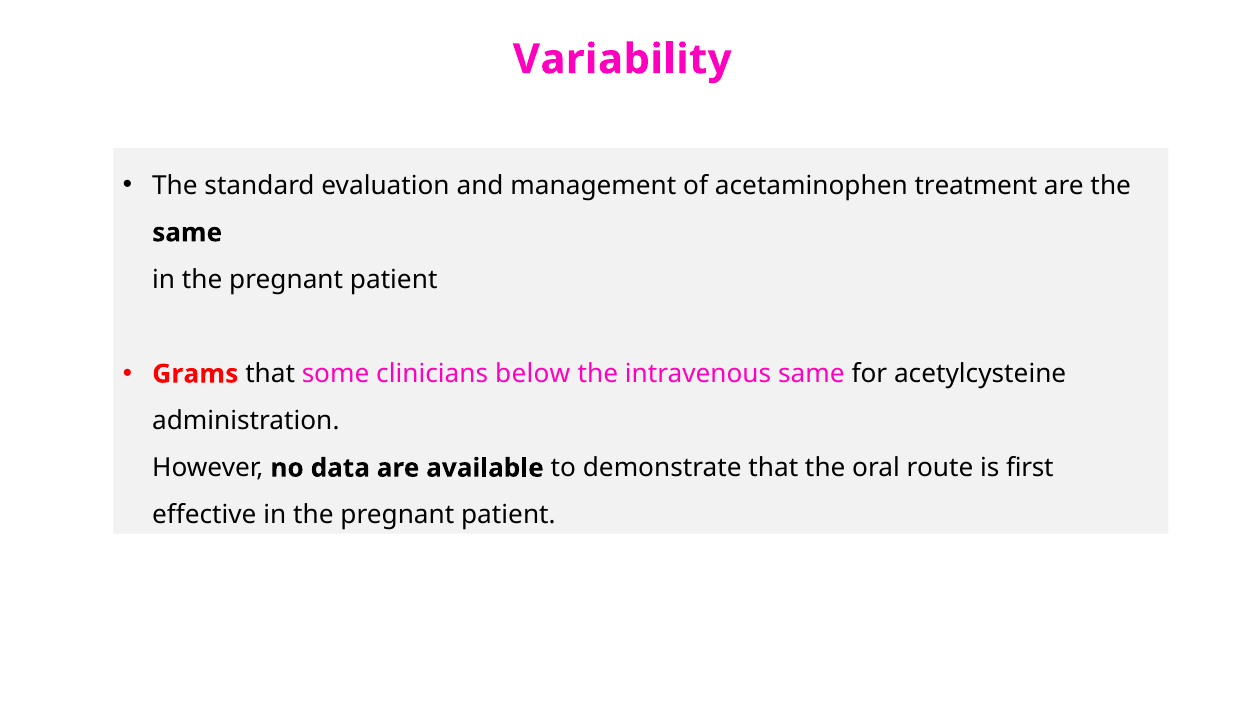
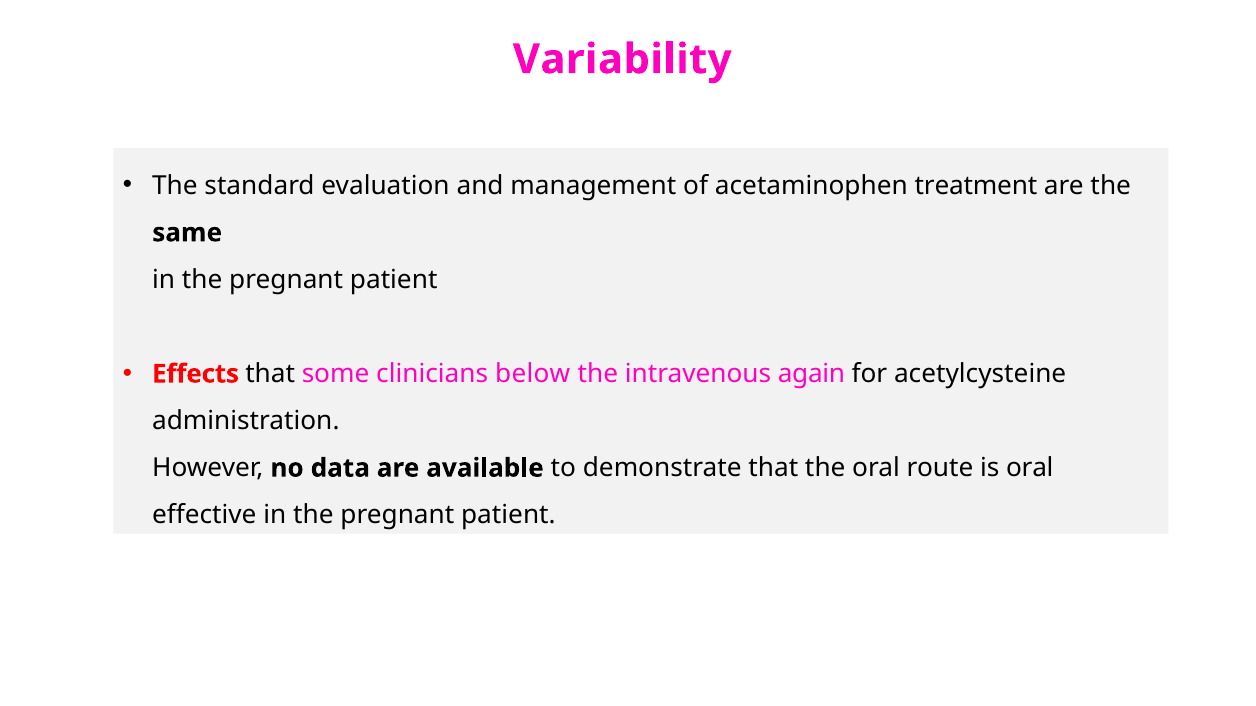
Grams: Grams -> Effects
intravenous same: same -> again
is first: first -> oral
